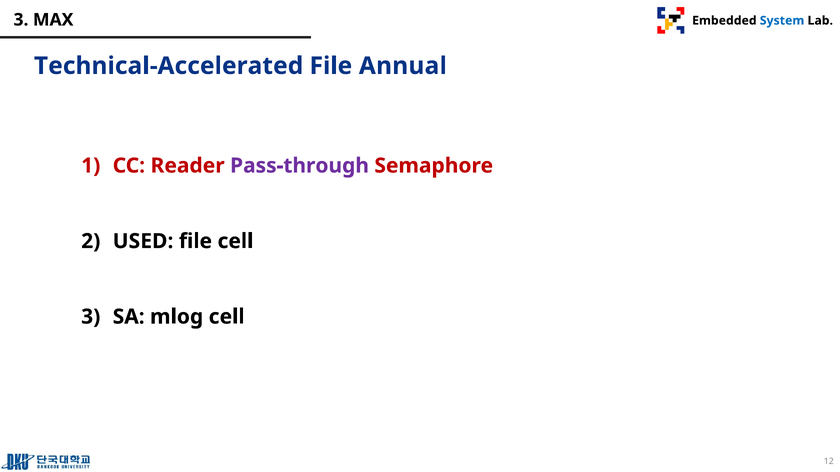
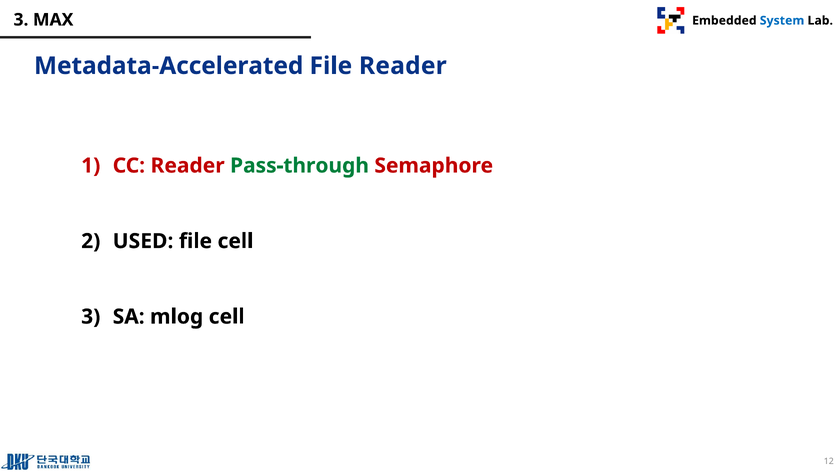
Technical-Accelerated: Technical-Accelerated -> Metadata-Accelerated
File Annual: Annual -> Reader
Pass-through colour: purple -> green
